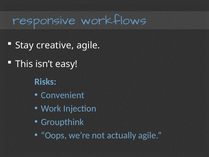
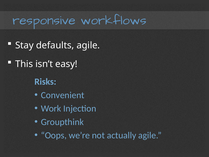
creative: creative -> defaults
